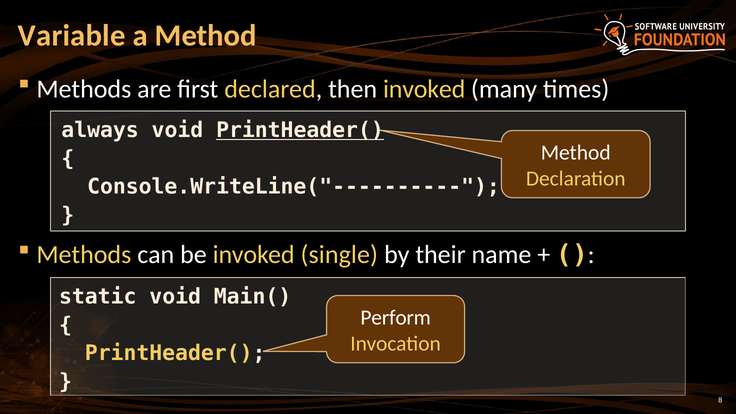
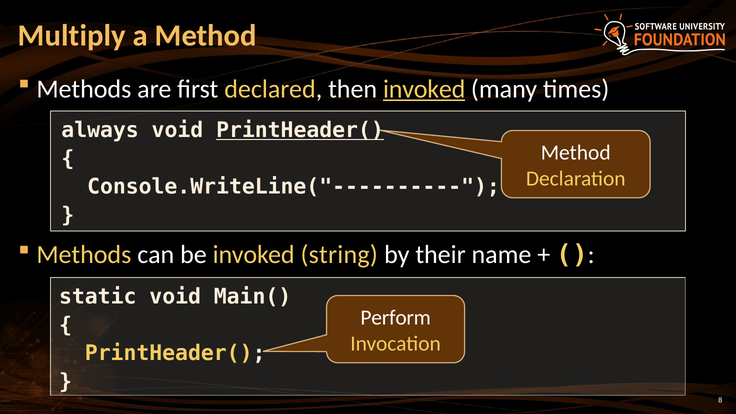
Variable: Variable -> Multiply
invoked at (424, 89) underline: none -> present
single: single -> string
